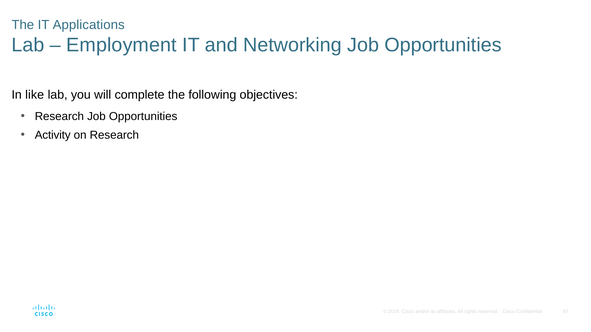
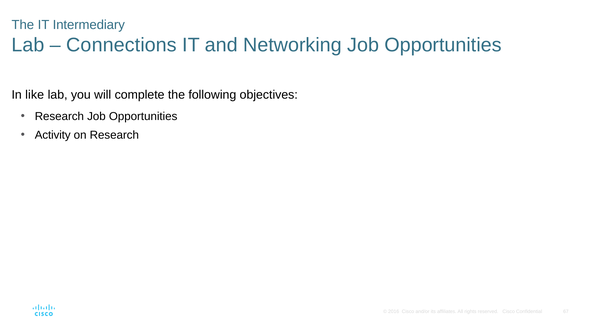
Applications: Applications -> Intermediary
Employment: Employment -> Connections
